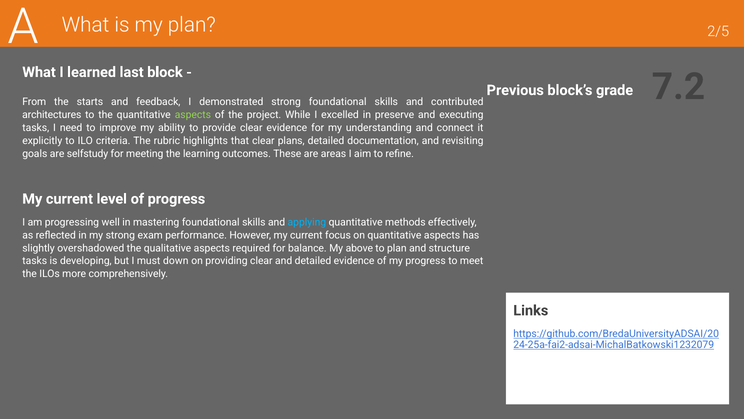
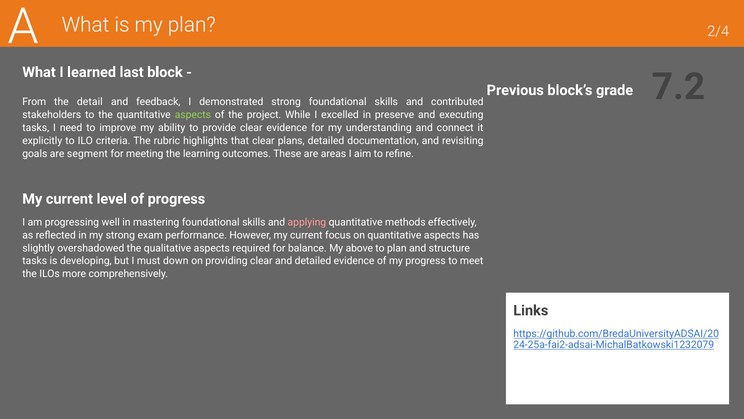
2/5: 2/5 -> 2/4
starts: starts -> detail
architectures: architectures -> stakeholders
selfstudy: selfstudy -> segment
applying colour: light blue -> pink
